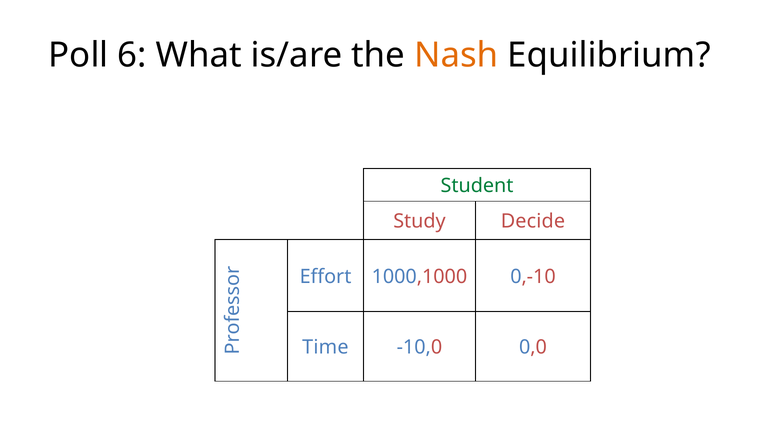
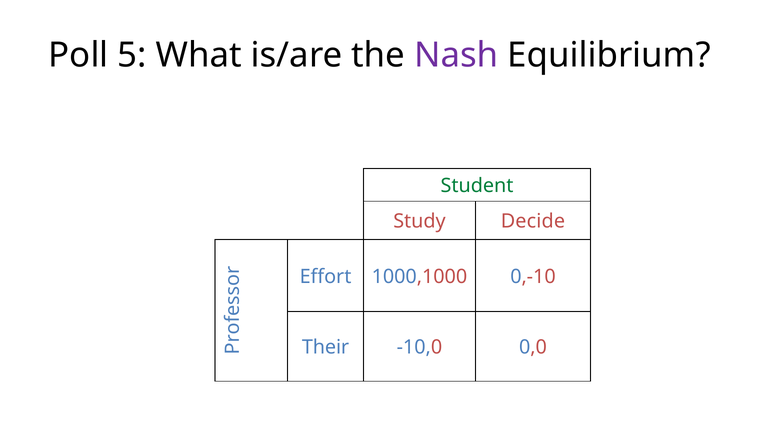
6: 6 -> 5
Nash colour: orange -> purple
Time: Time -> Their
